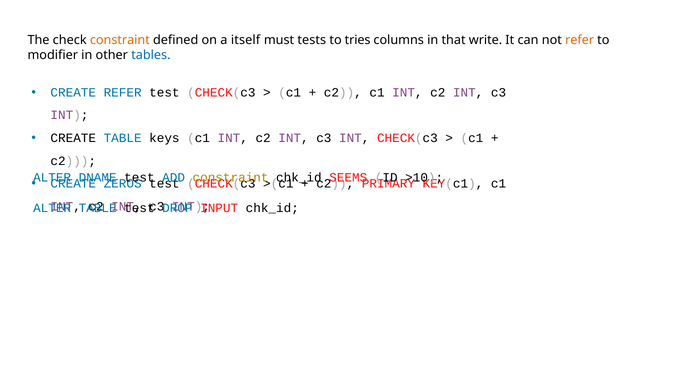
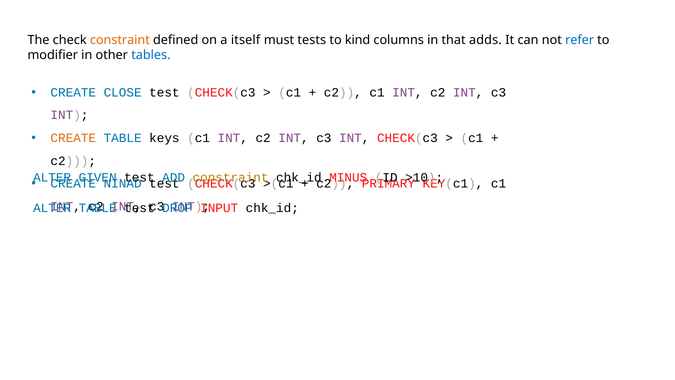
tries: tries -> kind
write: write -> adds
refer at (580, 40) colour: orange -> blue
CREATE REFER: REFER -> CLOSE
CREATE at (73, 138) colour: black -> orange
DNAME: DNAME -> GIVEN
SEEMS: SEEMS -> MINUS
ZEROS: ZEROS -> NINAD
